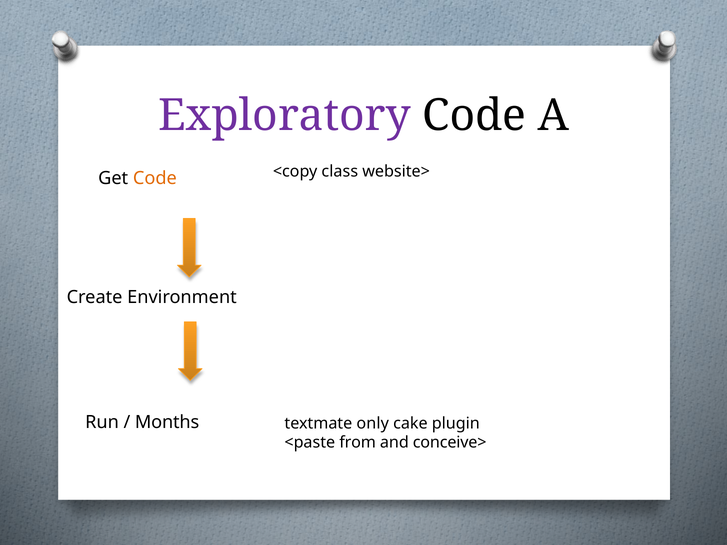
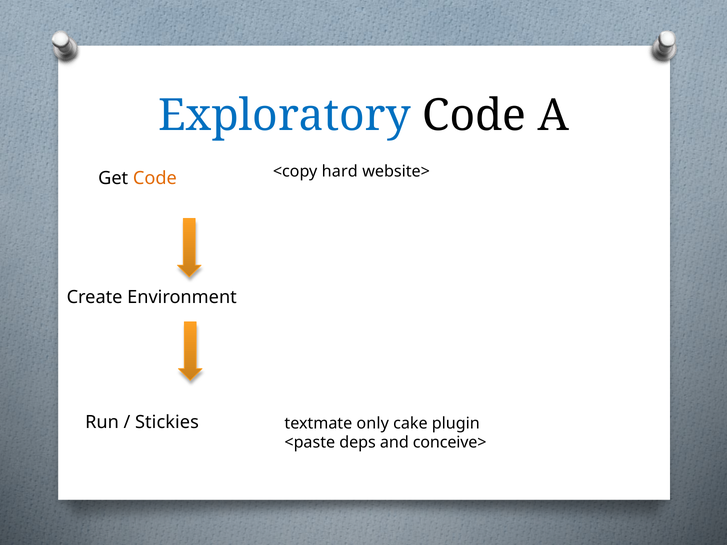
Exploratory colour: purple -> blue
class: class -> hard
Months: Months -> Stickies
from: from -> deps
